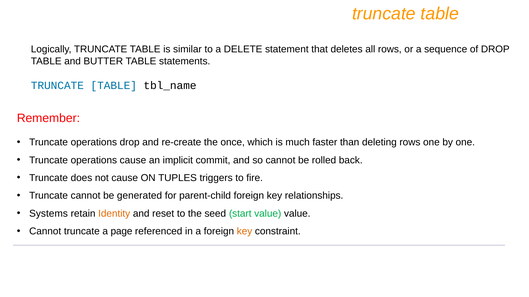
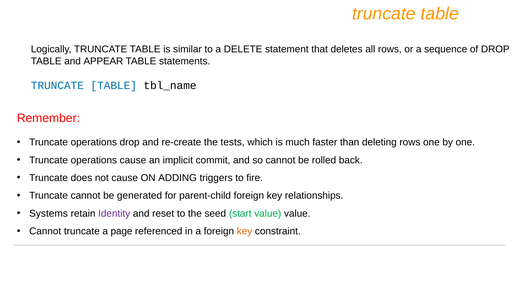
BUTTER: BUTTER -> APPEAR
once: once -> tests
TUPLES: TUPLES -> ADDING
Identity colour: orange -> purple
